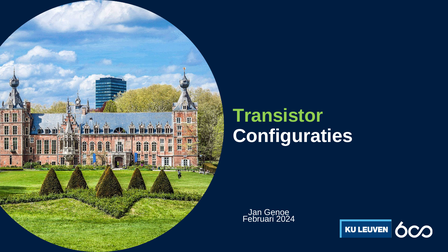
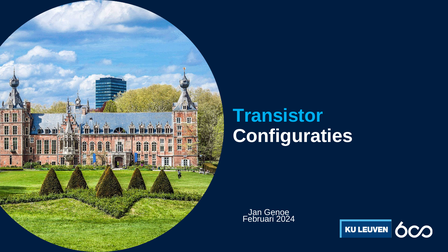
Transistor colour: light green -> light blue
